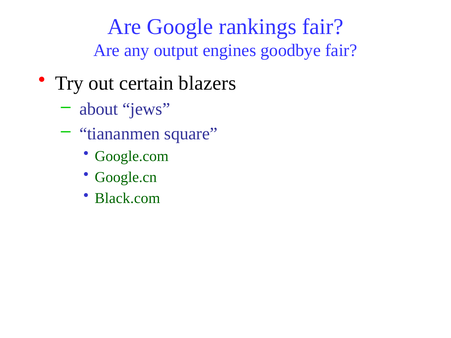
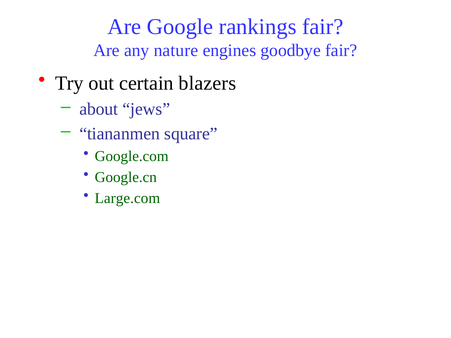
output: output -> nature
Black.com: Black.com -> Large.com
